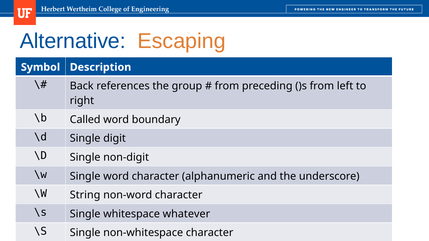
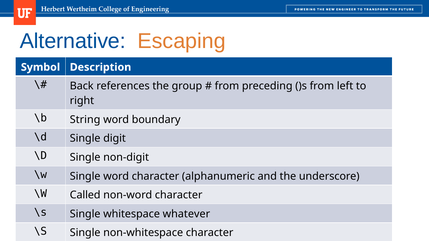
Called: Called -> String
String: String -> Called
